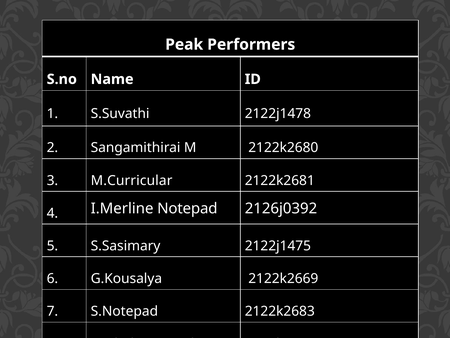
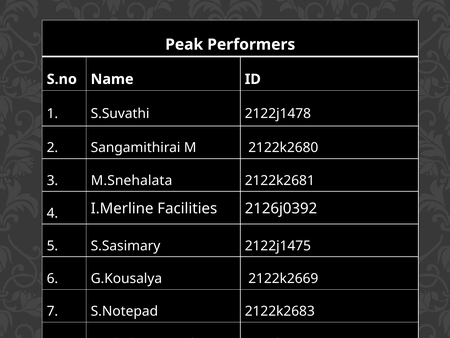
M.Curricular: M.Curricular -> M.Snehalata
Notepad: Notepad -> Facilities
